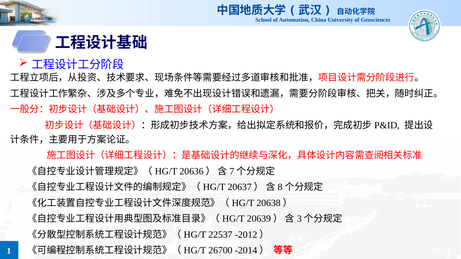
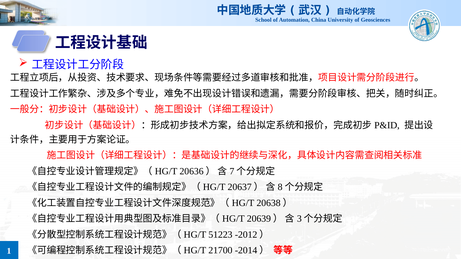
22537: 22537 -> 51223
26700: 26700 -> 21700
